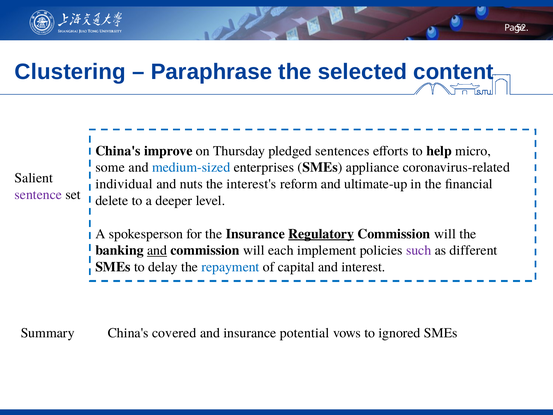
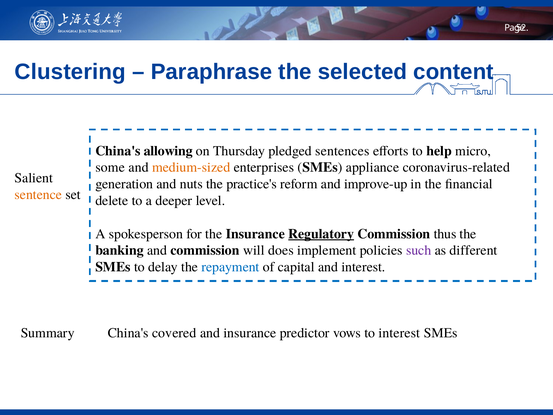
improve: improve -> allowing
medium-sized colour: blue -> orange
individual: individual -> generation
interest's: interest's -> practice's
ultimate-up: ultimate-up -> improve-up
sentence colour: purple -> orange
will at (445, 234): will -> thus
and at (157, 250) underline: present -> none
each: each -> does
potential: potential -> predictor
to ignored: ignored -> interest
